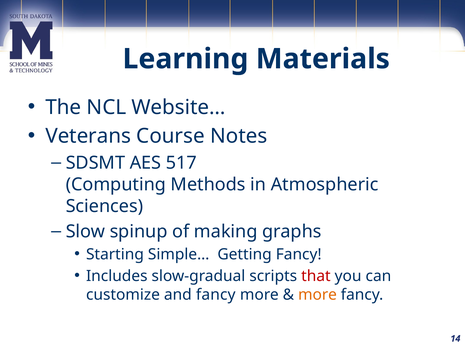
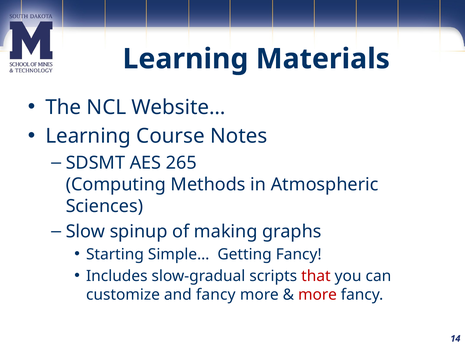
Veterans at (88, 136): Veterans -> Learning
517: 517 -> 265
more at (318, 295) colour: orange -> red
